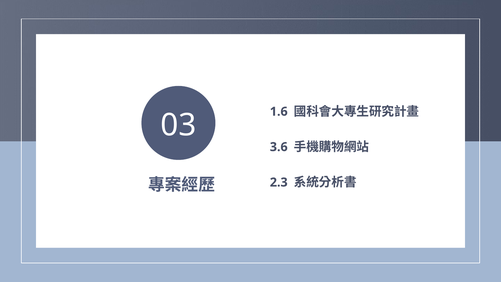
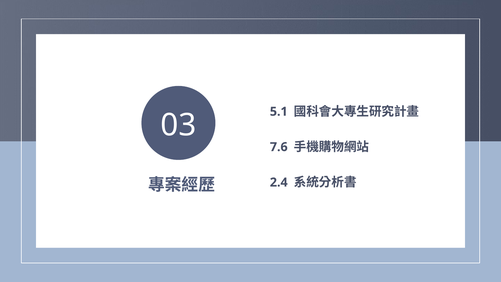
1.6: 1.6 -> 5.1
3.6: 3.6 -> 7.6
2.3: 2.3 -> 2.4
